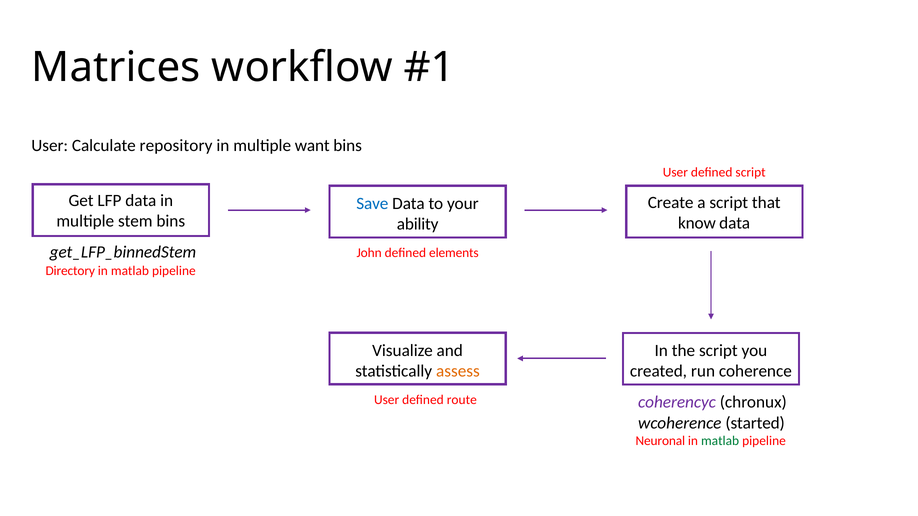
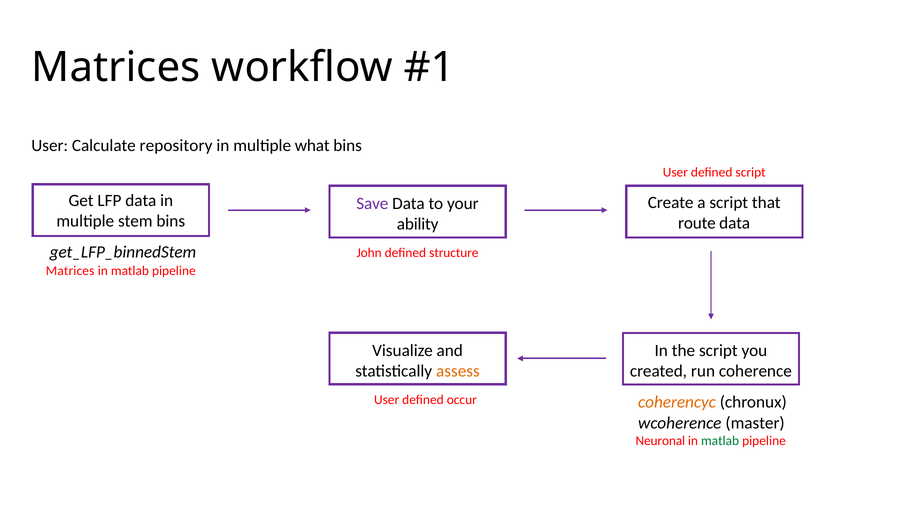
want: want -> what
Save colour: blue -> purple
know: know -> route
elements: elements -> structure
Directory at (70, 271): Directory -> Matrices
route: route -> occur
coherencyc colour: purple -> orange
started: started -> master
